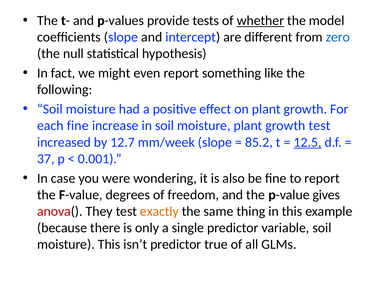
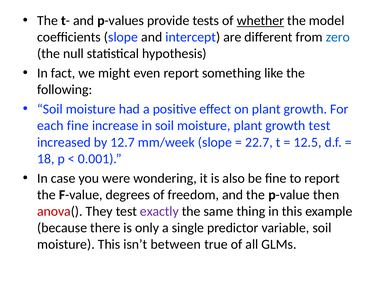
85.2: 85.2 -> 22.7
12.5 underline: present -> none
37: 37 -> 18
gives: gives -> then
exactly colour: orange -> purple
isn’t predictor: predictor -> between
